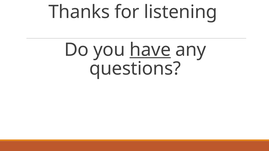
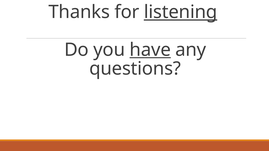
listening underline: none -> present
